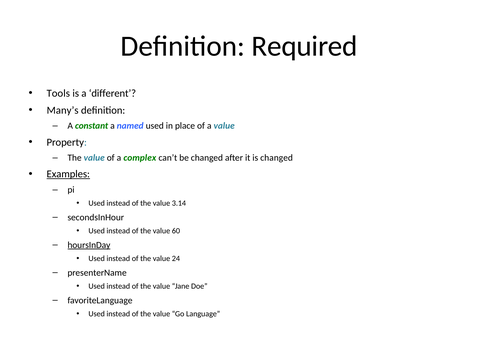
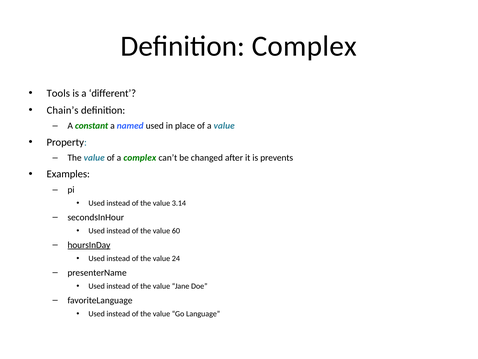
Definition Required: Required -> Complex
Many’s: Many’s -> Chain’s
is changed: changed -> prevents
Examples underline: present -> none
